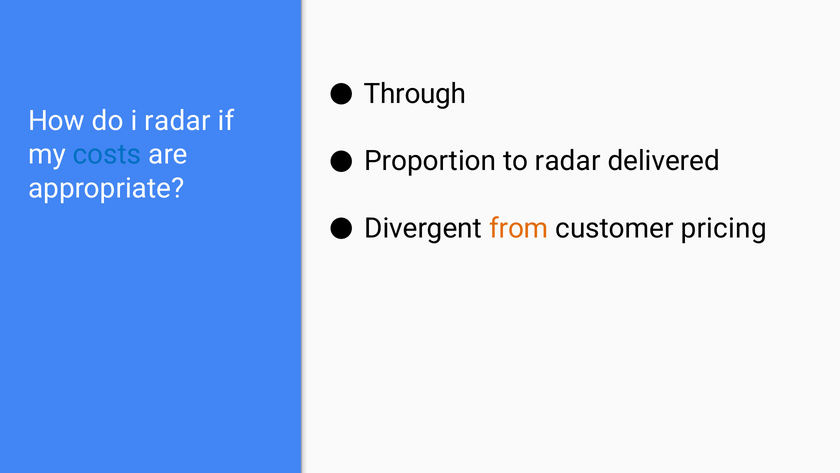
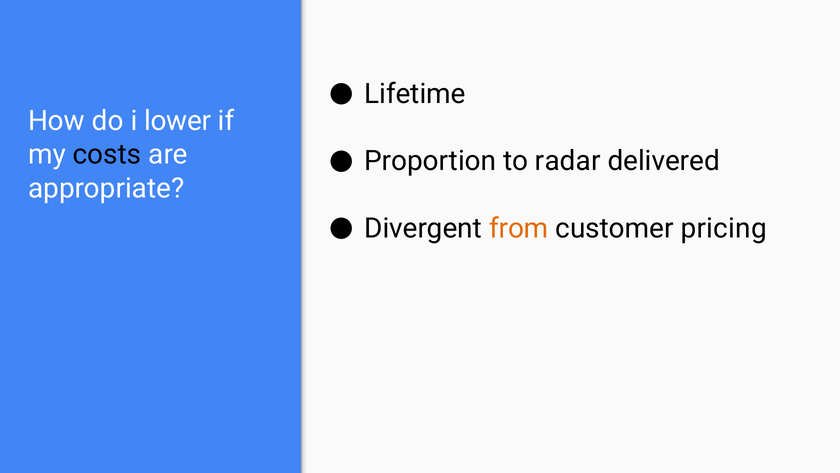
Through: Through -> Lifetime
i radar: radar -> lower
costs colour: blue -> black
